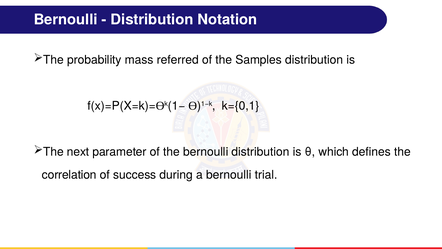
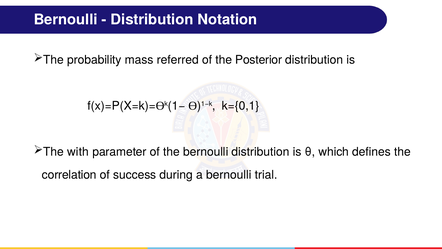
Samples: Samples -> Posterior
next: next -> with
